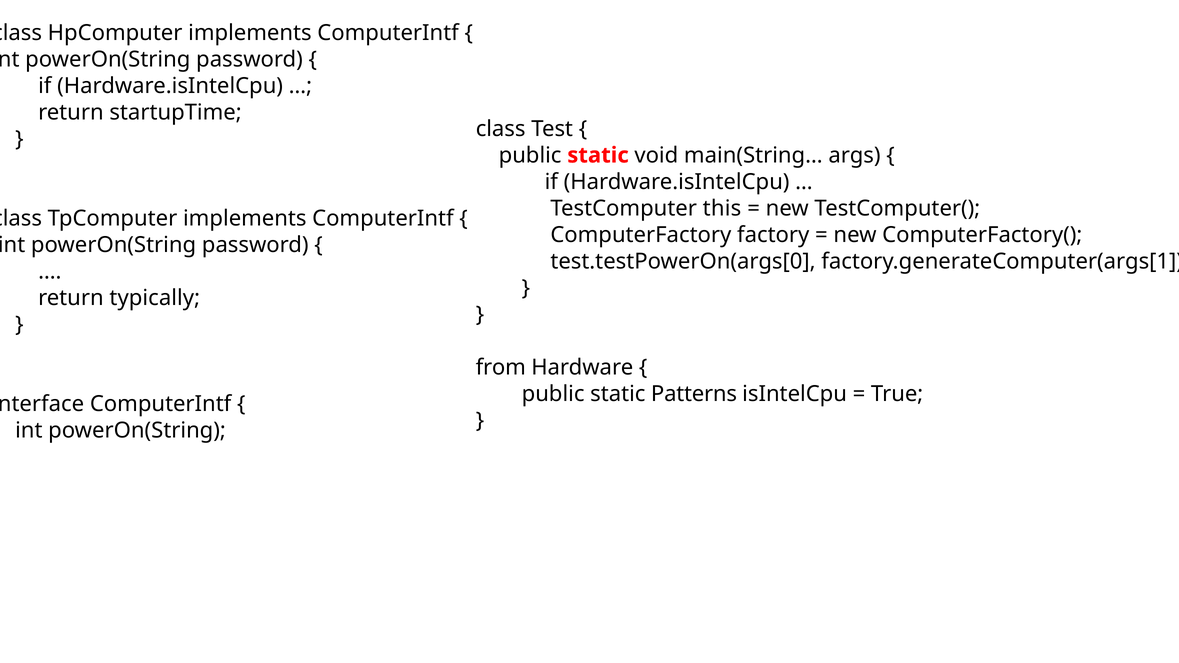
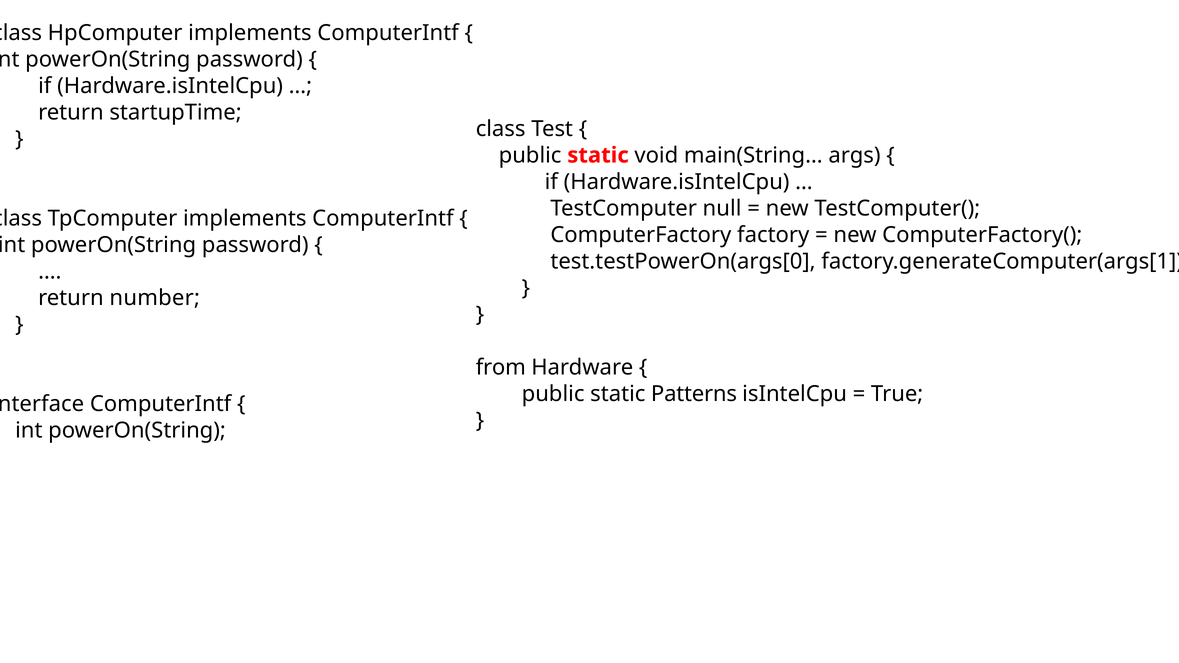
this: this -> null
typically: typically -> number
